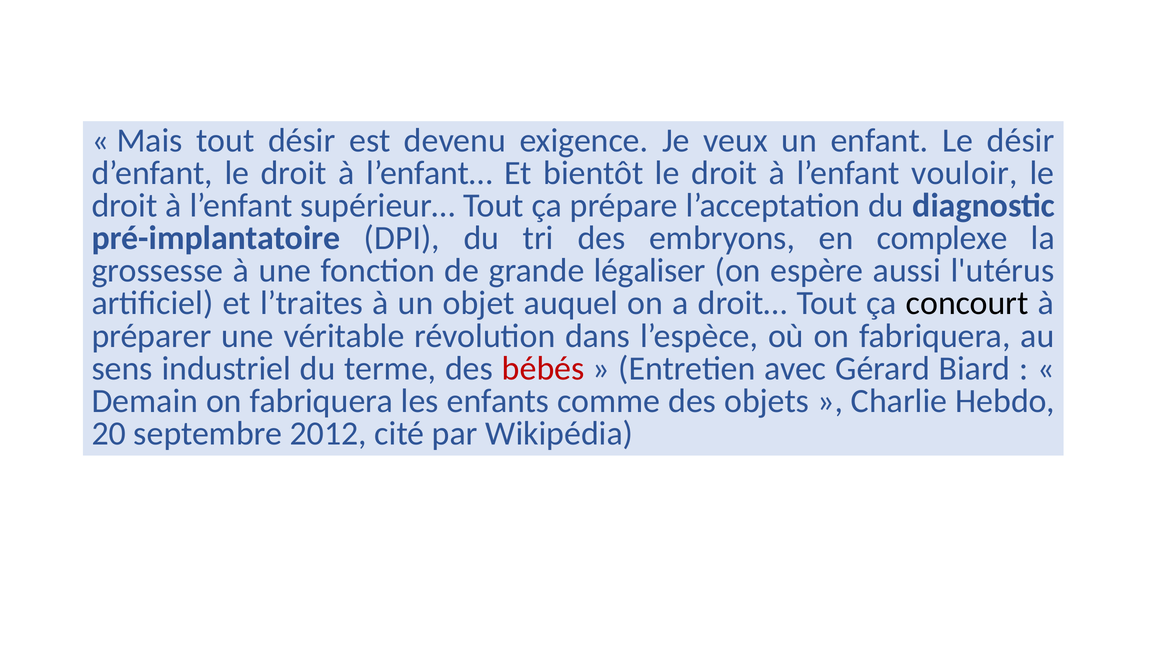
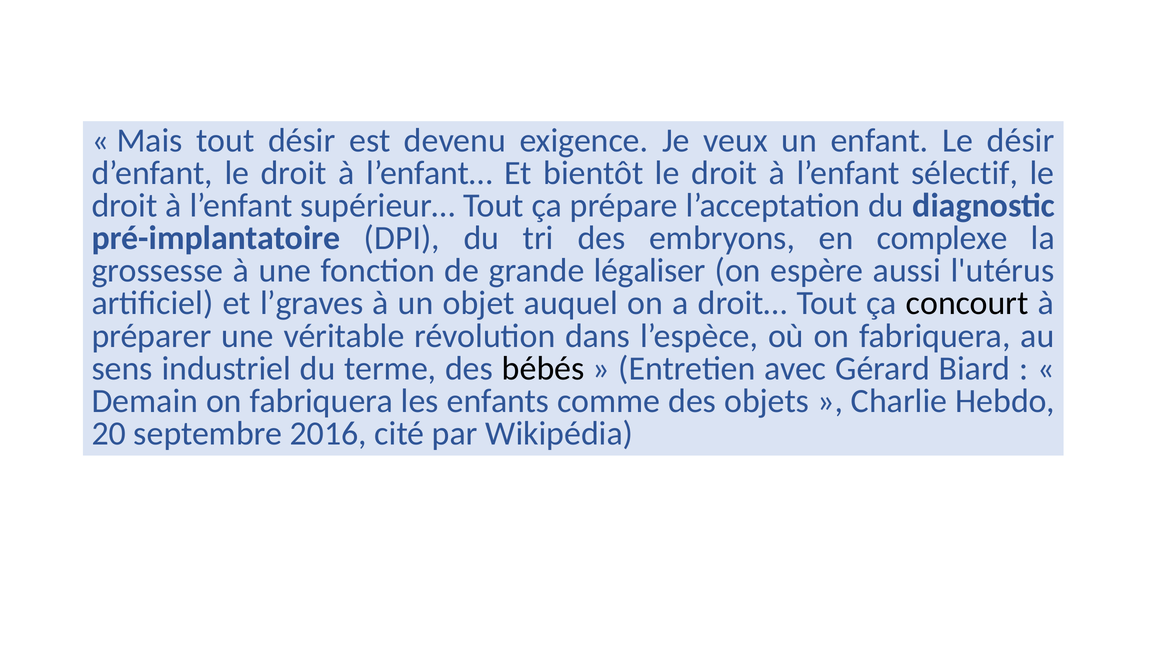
vouloir: vouloir -> sélectif
l’traites: l’traites -> l’graves
bébés colour: red -> black
2012: 2012 -> 2016
